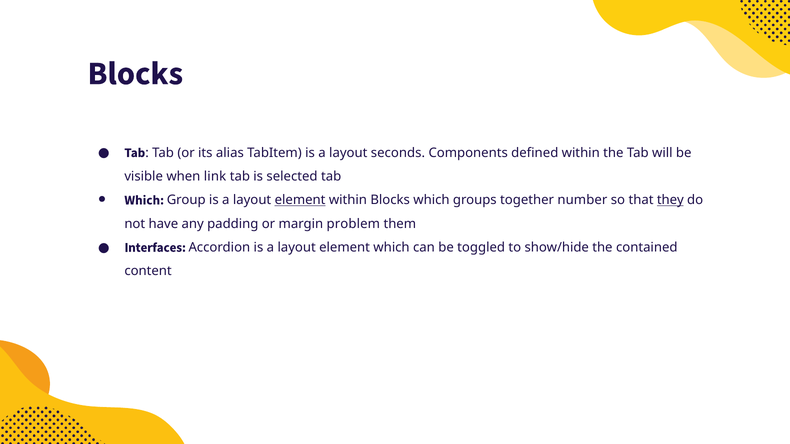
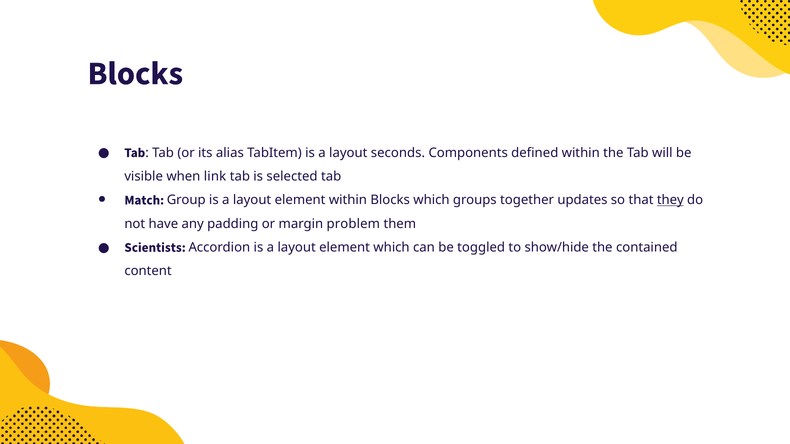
Which at (144, 200): Which -> Match
element at (300, 200) underline: present -> none
number: number -> updates
Interfaces: Interfaces -> Scientists
